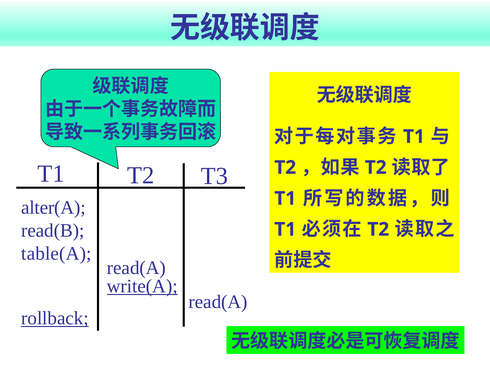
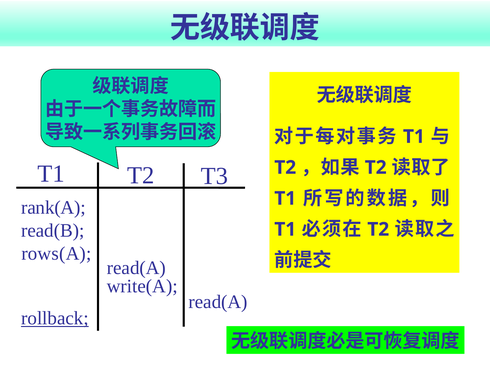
alter(A: alter(A -> rank(A
table(A: table(A -> rows(A
write(A underline: present -> none
